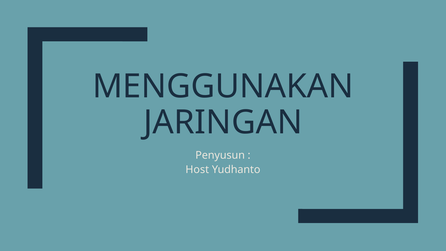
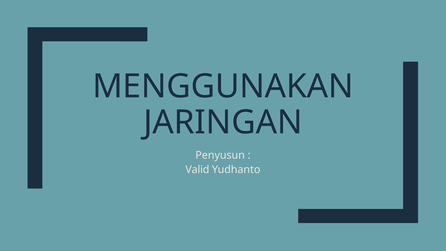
Host: Host -> Valid
